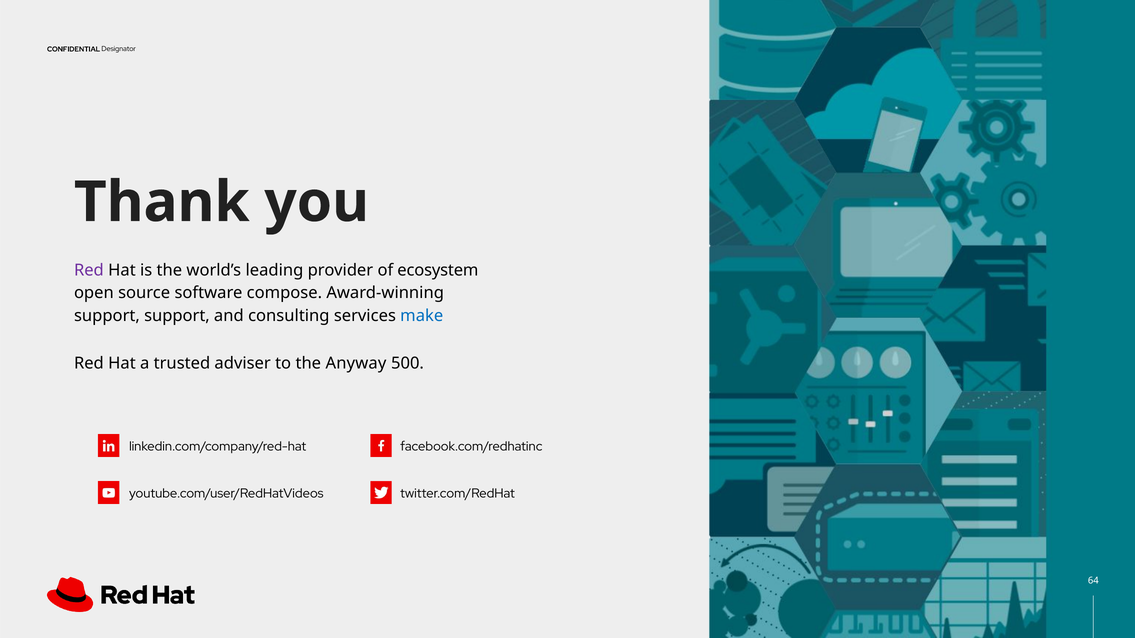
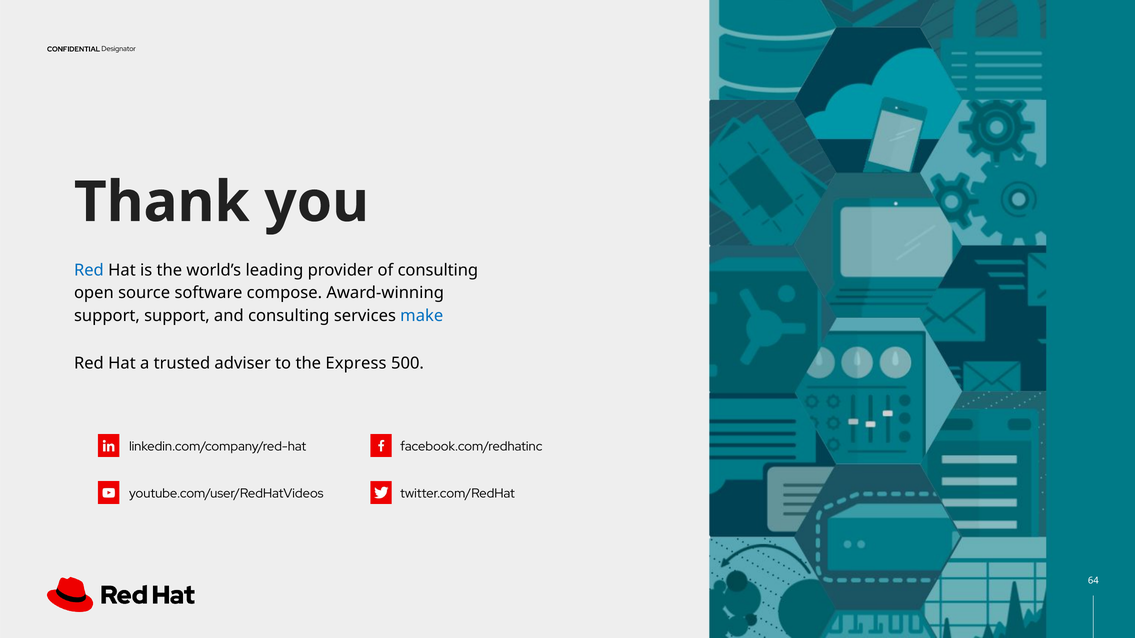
Red at (89, 270) colour: purple -> blue
of ecosystem: ecosystem -> consulting
Anyway: Anyway -> Express
